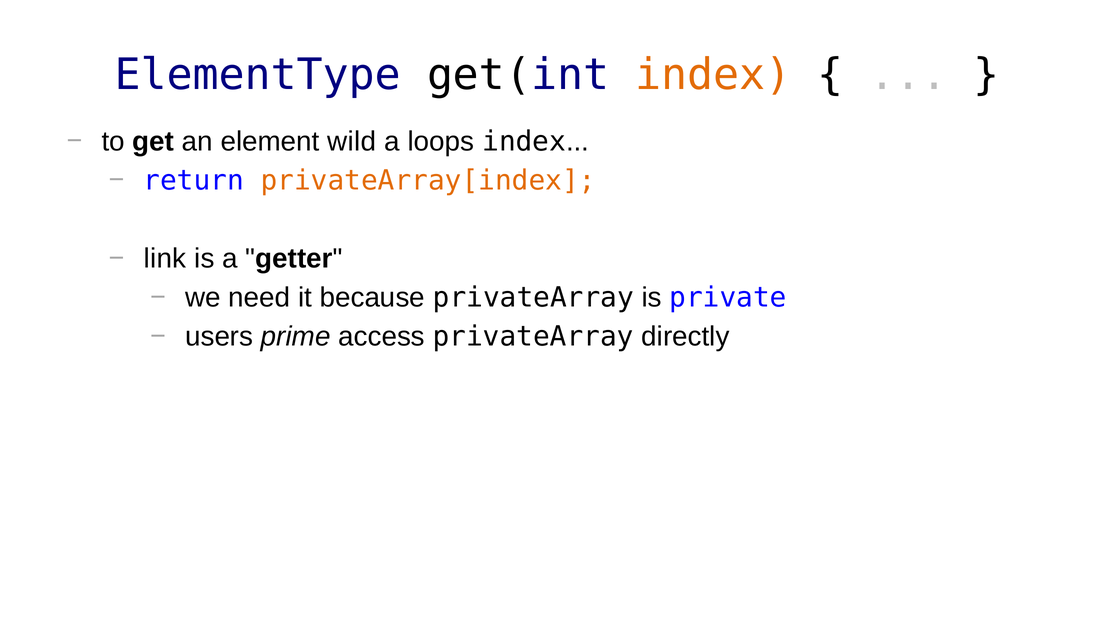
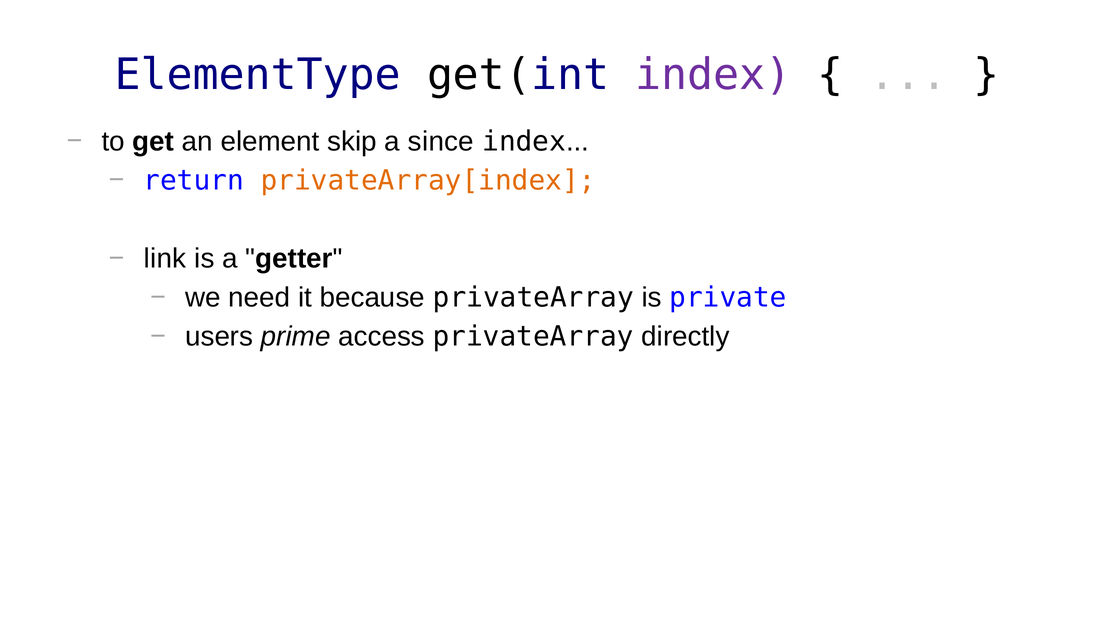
index at (713, 75) colour: orange -> purple
wild: wild -> skip
loops: loops -> since
